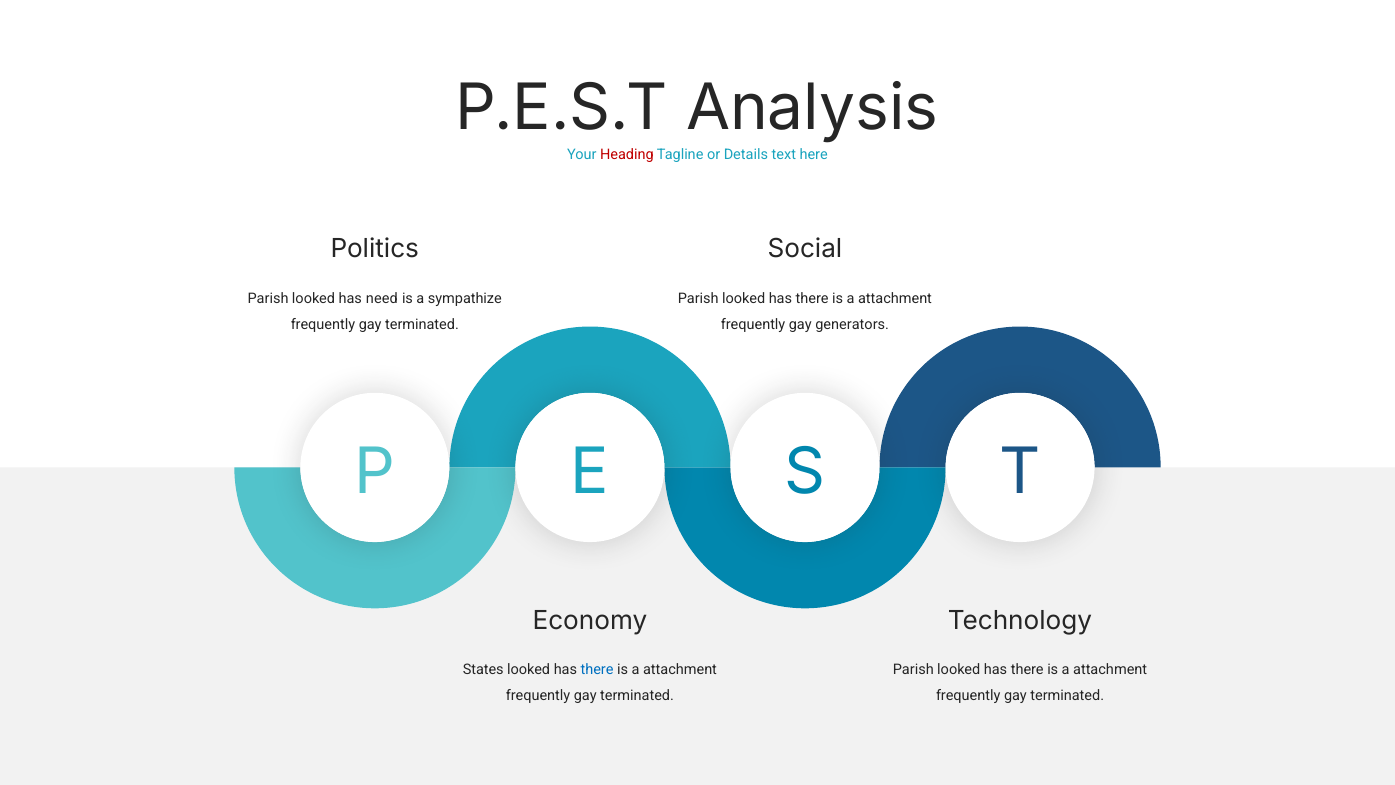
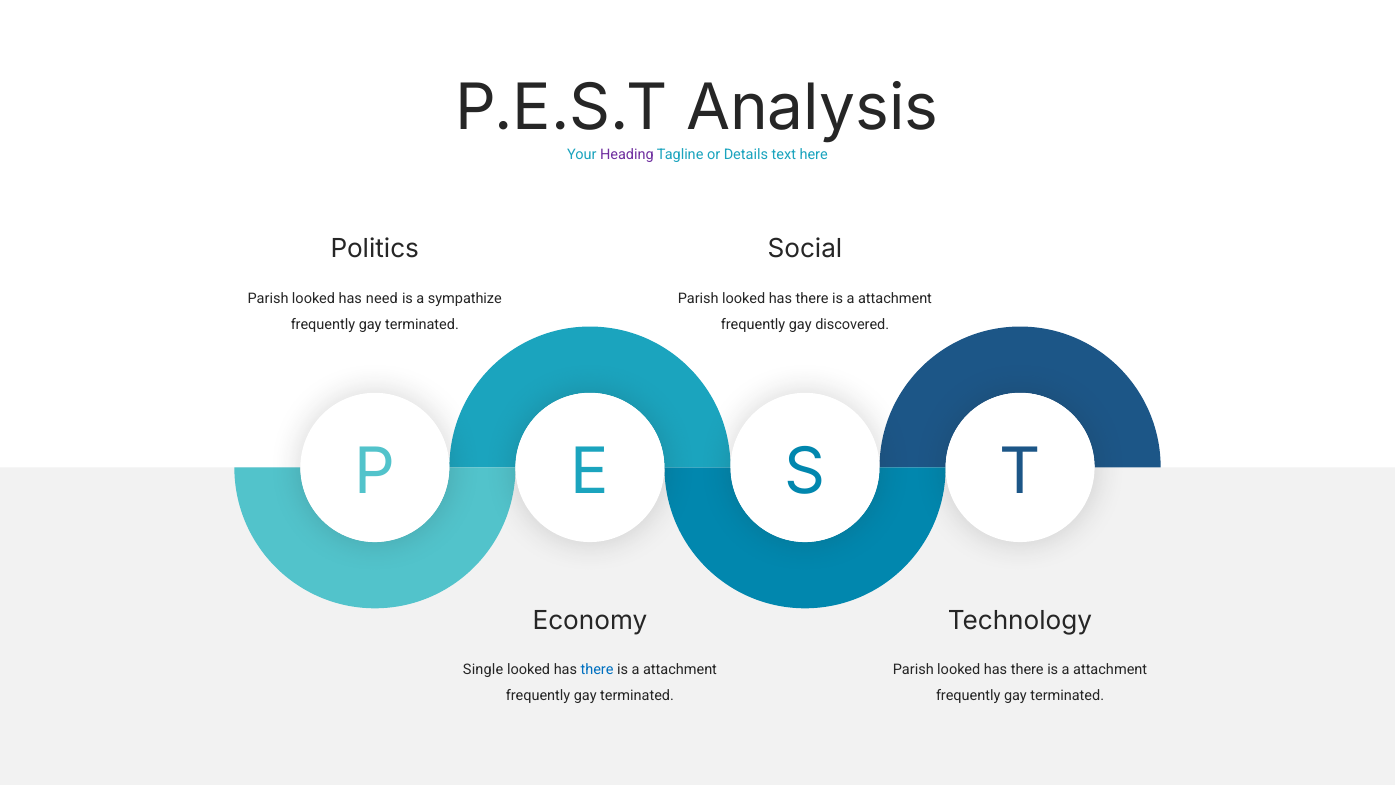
Heading colour: red -> purple
generators: generators -> discovered
States: States -> Single
